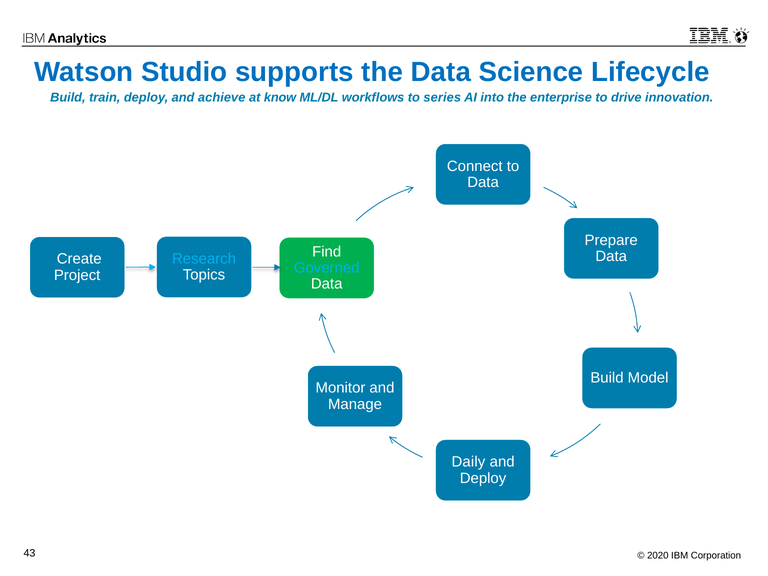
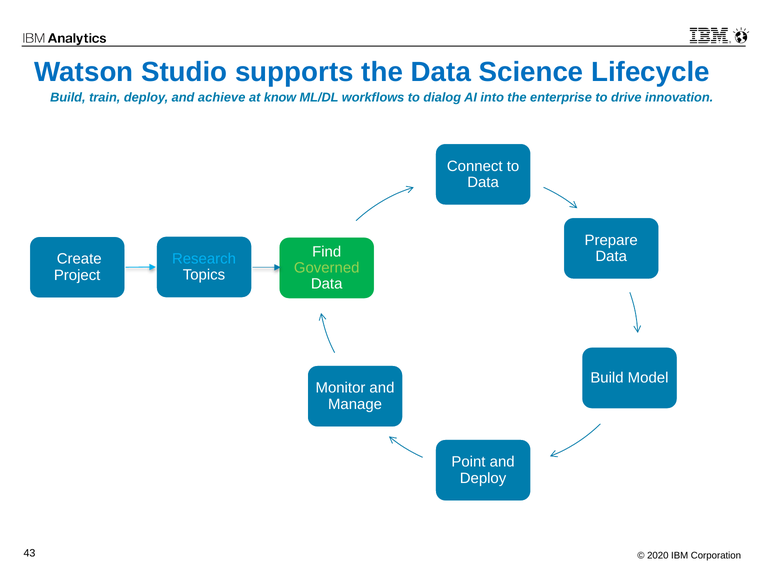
series: series -> dialog
Governed colour: light blue -> light green
Daily: Daily -> Point
